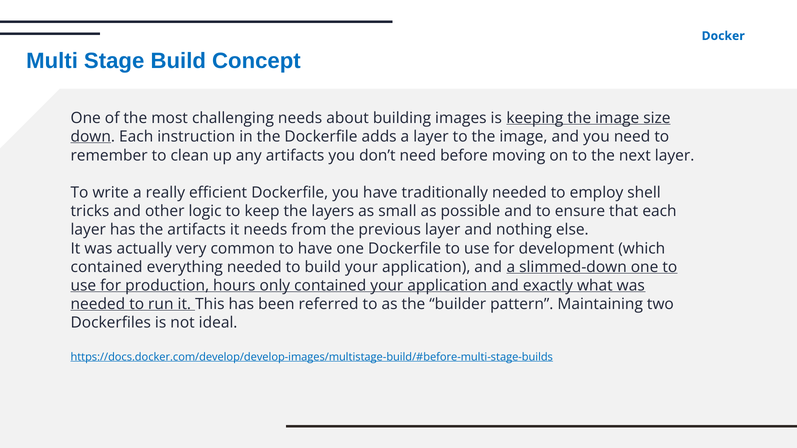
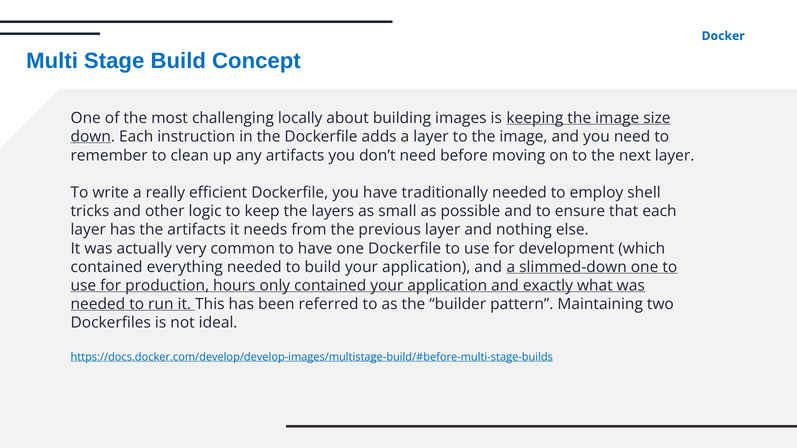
challenging needs: needs -> locally
